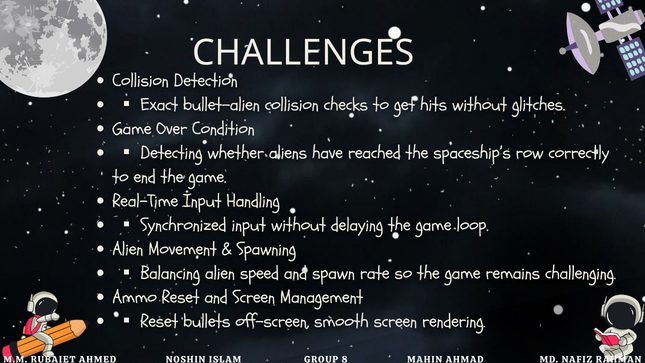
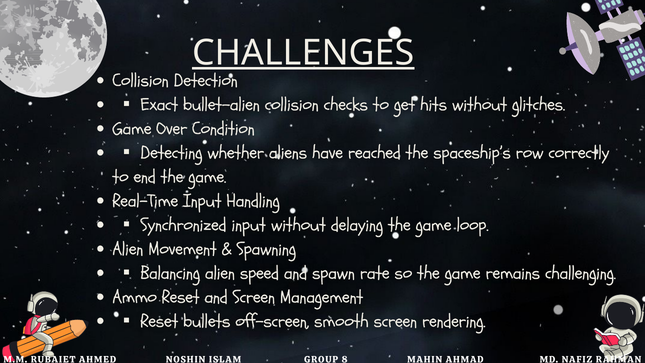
CHALLENGES underline: none -> present
